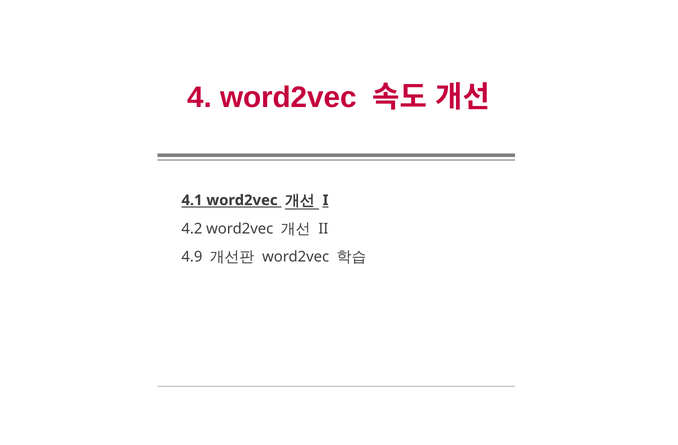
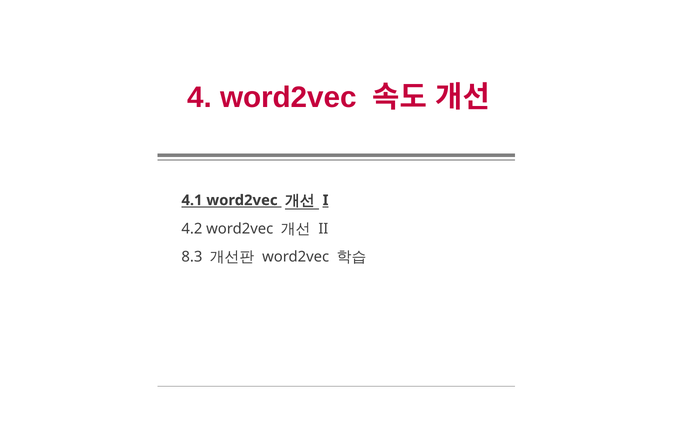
4.9: 4.9 -> 8.3
